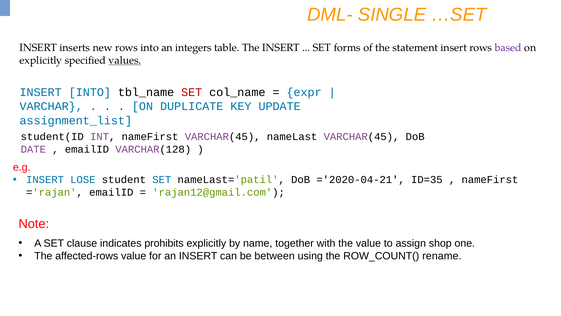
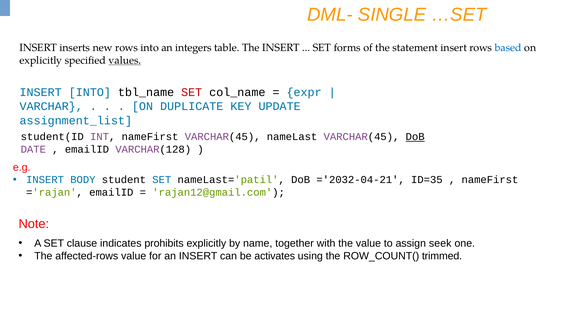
based colour: purple -> blue
DoB at (415, 137) underline: none -> present
LOSE: LOSE -> BODY
='2020-04-21: ='2020-04-21 -> ='2032-04-21
shop: shop -> seek
between: between -> activates
rename: rename -> trimmed
